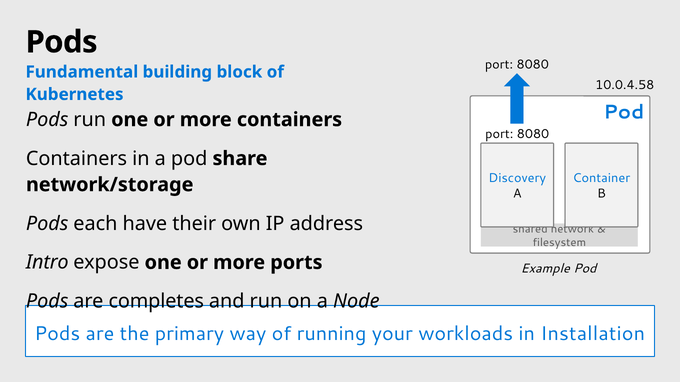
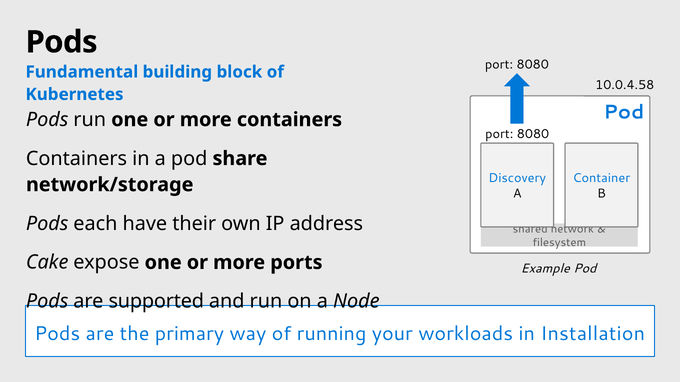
Intro: Intro -> Cake
completes: completes -> supported
